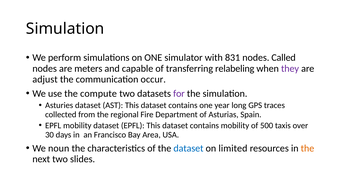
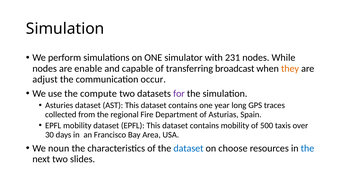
831: 831 -> 231
Called: Called -> While
meters: meters -> enable
relabeling: relabeling -> broadcast
they colour: purple -> orange
limited: limited -> choose
the at (307, 148) colour: orange -> blue
